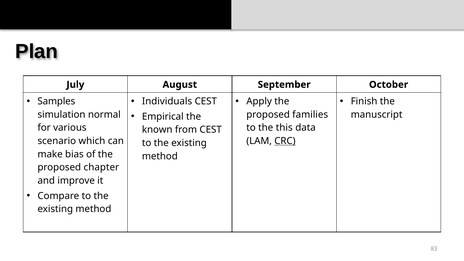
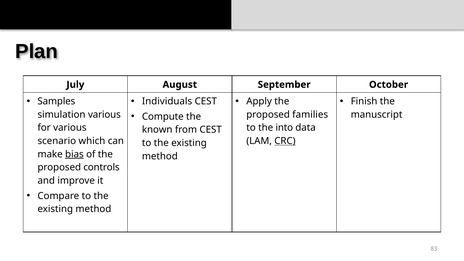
Empirical: Empirical -> Compute
simulation normal: normal -> various
this: this -> into
bias underline: none -> present
chapter: chapter -> controls
